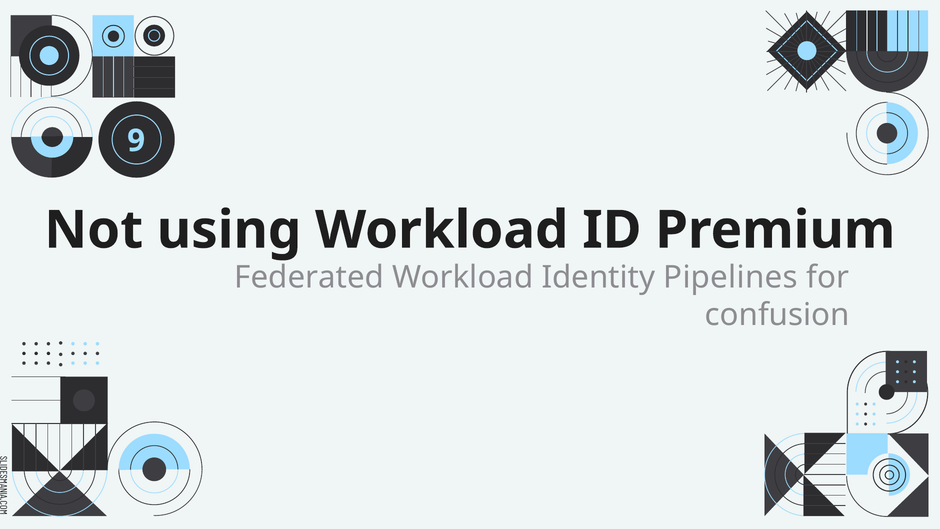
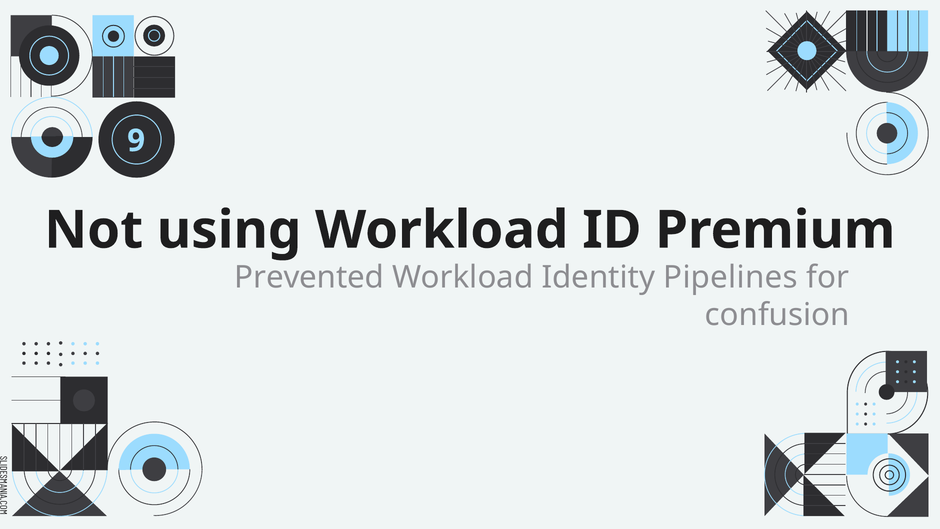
Federated: Federated -> Prevented
